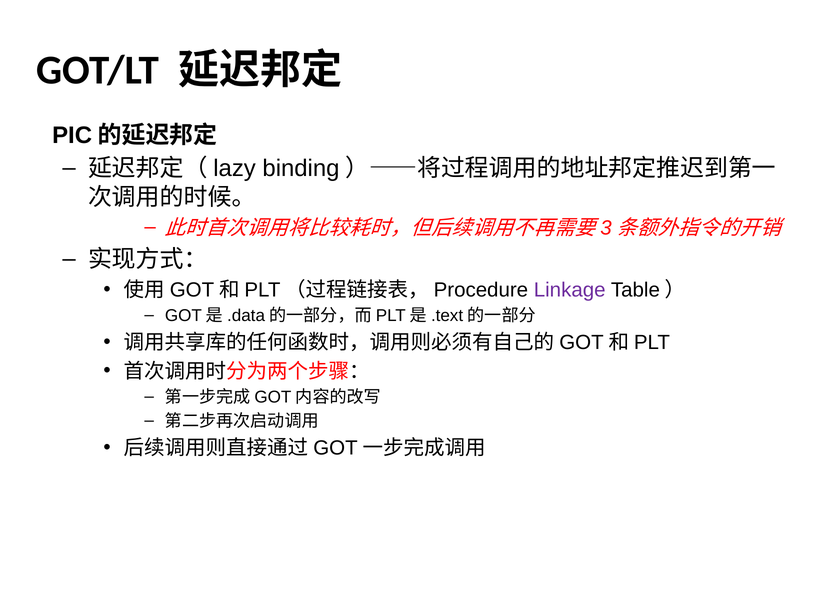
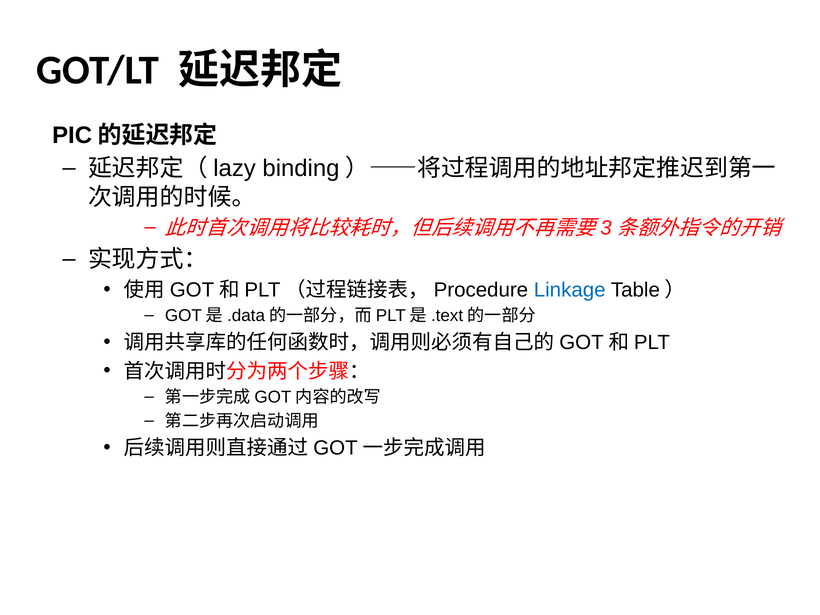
Linkage colour: purple -> blue
